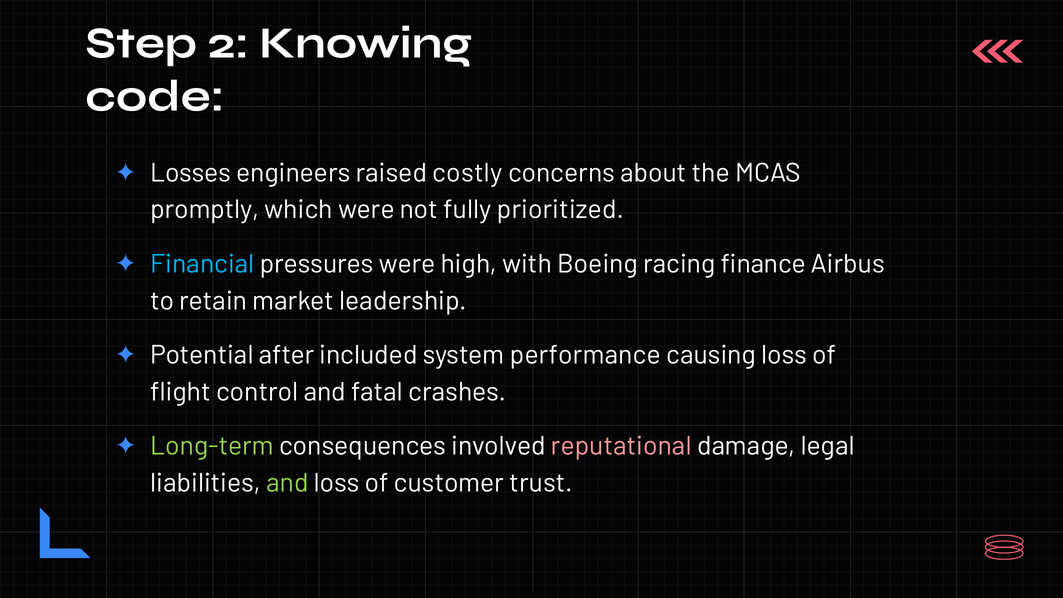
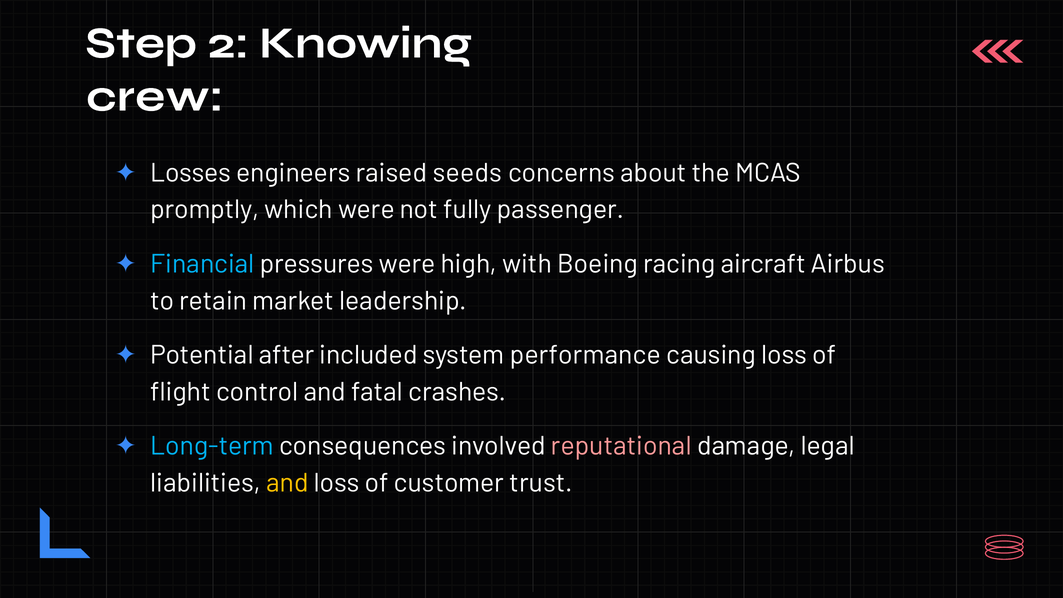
code: code -> crew
costly: costly -> seeds
prioritized: prioritized -> passenger
finance: finance -> aircraft
Long-term colour: light green -> light blue
and at (287, 483) colour: light green -> yellow
